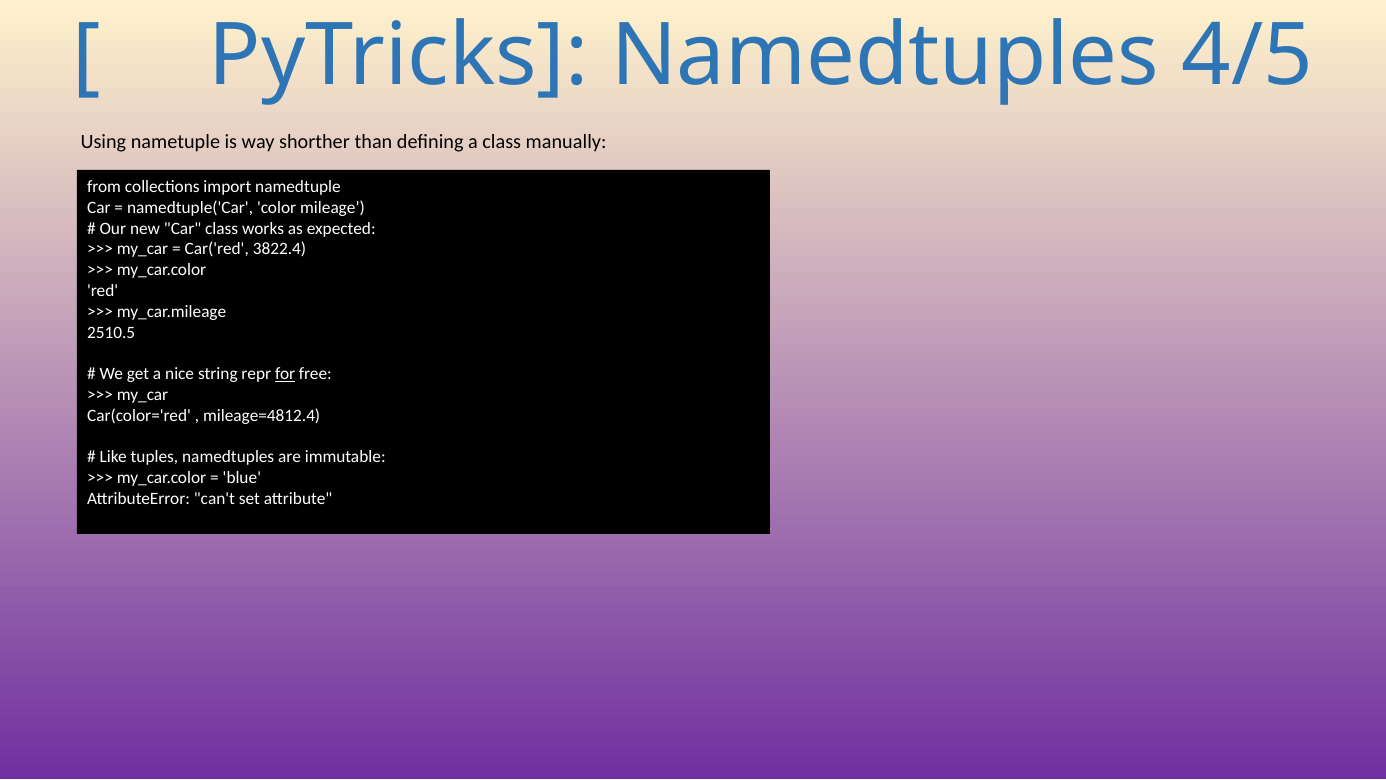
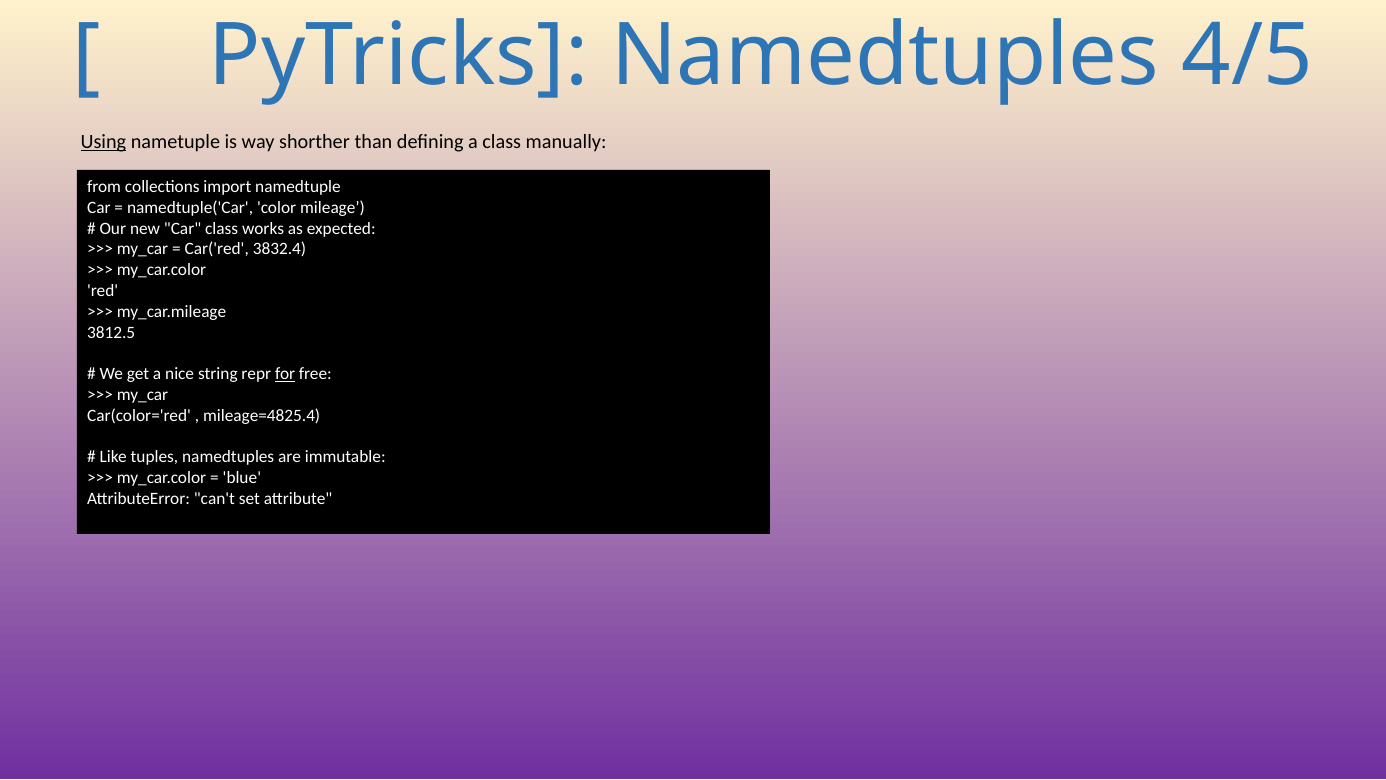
Using underline: none -> present
3822.4: 3822.4 -> 3832.4
2510.5: 2510.5 -> 3812.5
mileage=4812.4: mileage=4812.4 -> mileage=4825.4
